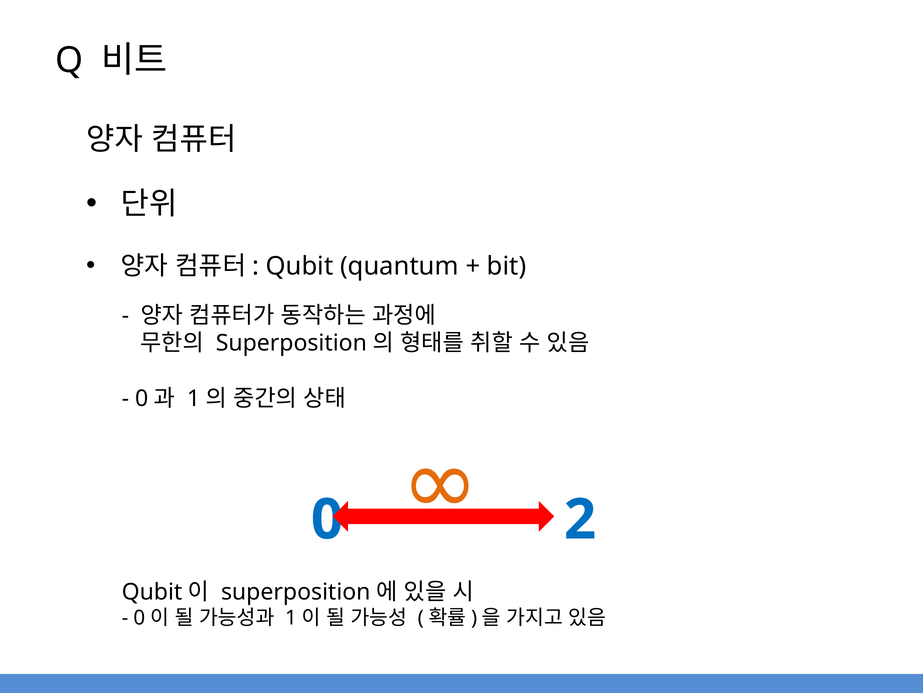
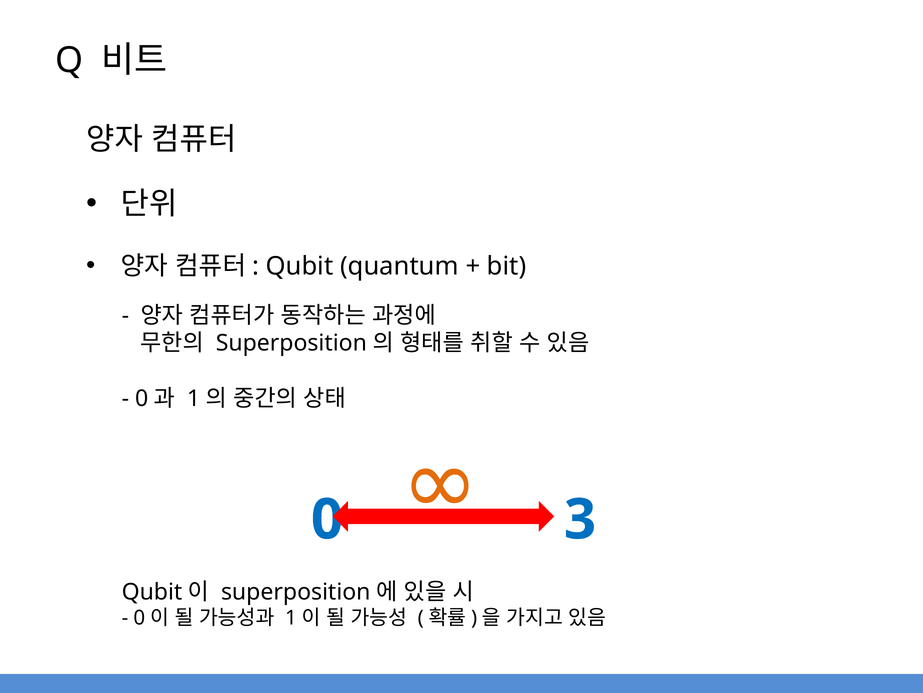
2: 2 -> 3
